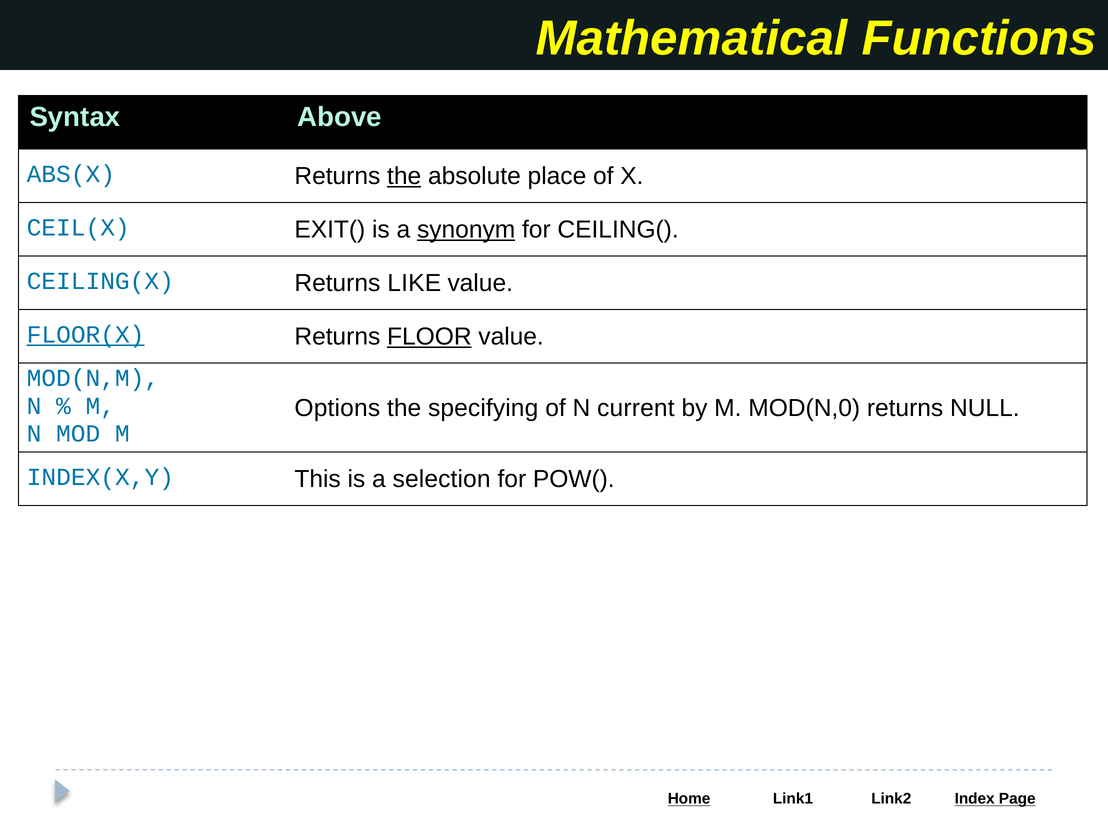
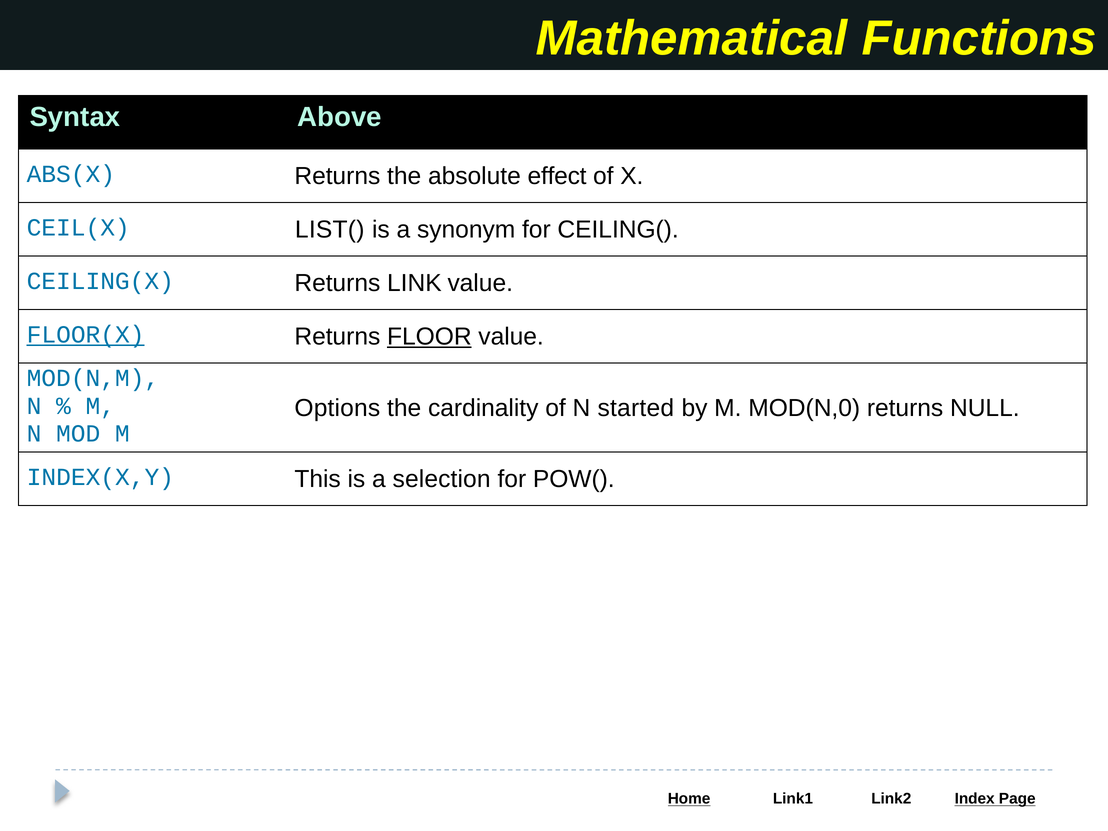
the at (404, 176) underline: present -> none
place: place -> effect
EXIT(: EXIT( -> LIST(
synonym underline: present -> none
LIKE: LIKE -> LINK
specifying: specifying -> cardinality
current: current -> started
